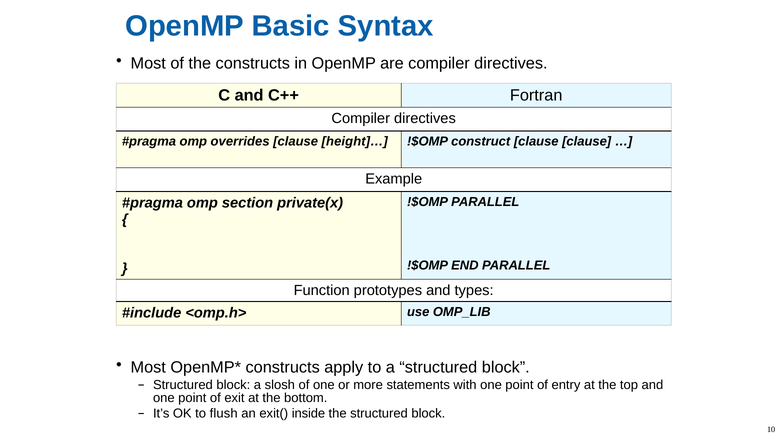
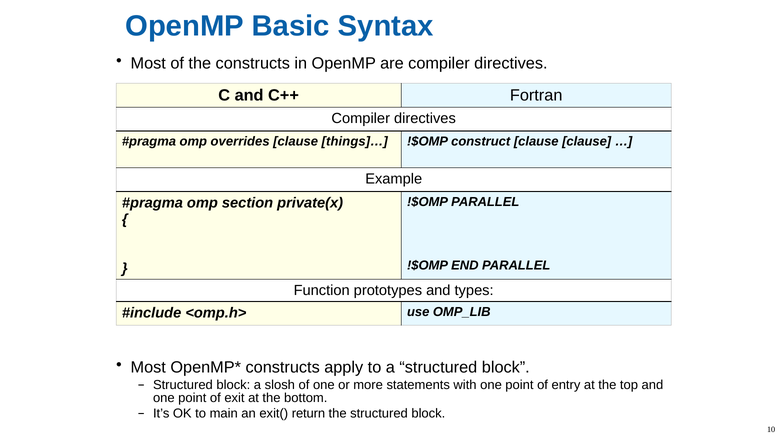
height]…: height]… -> things]…
flush: flush -> main
inside: inside -> return
